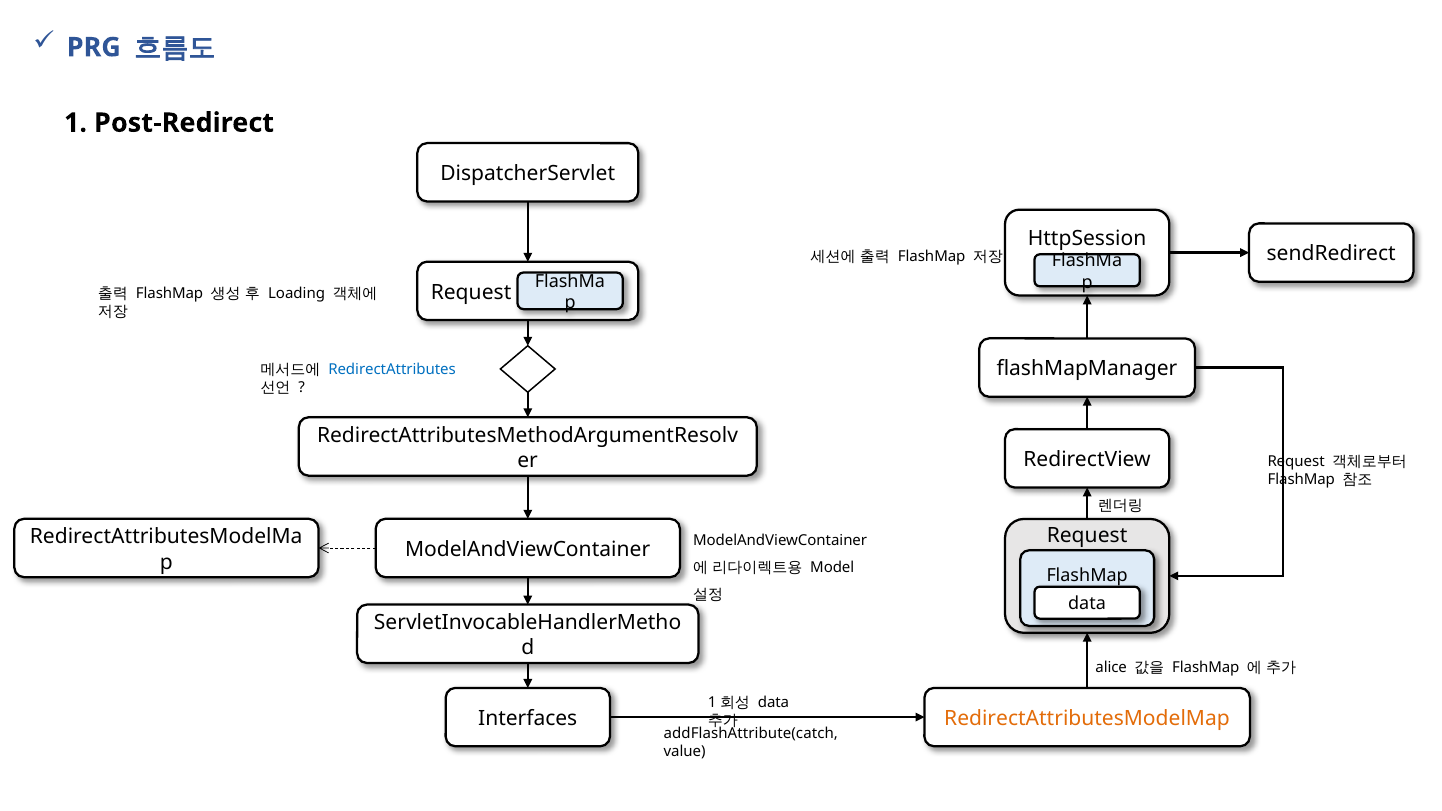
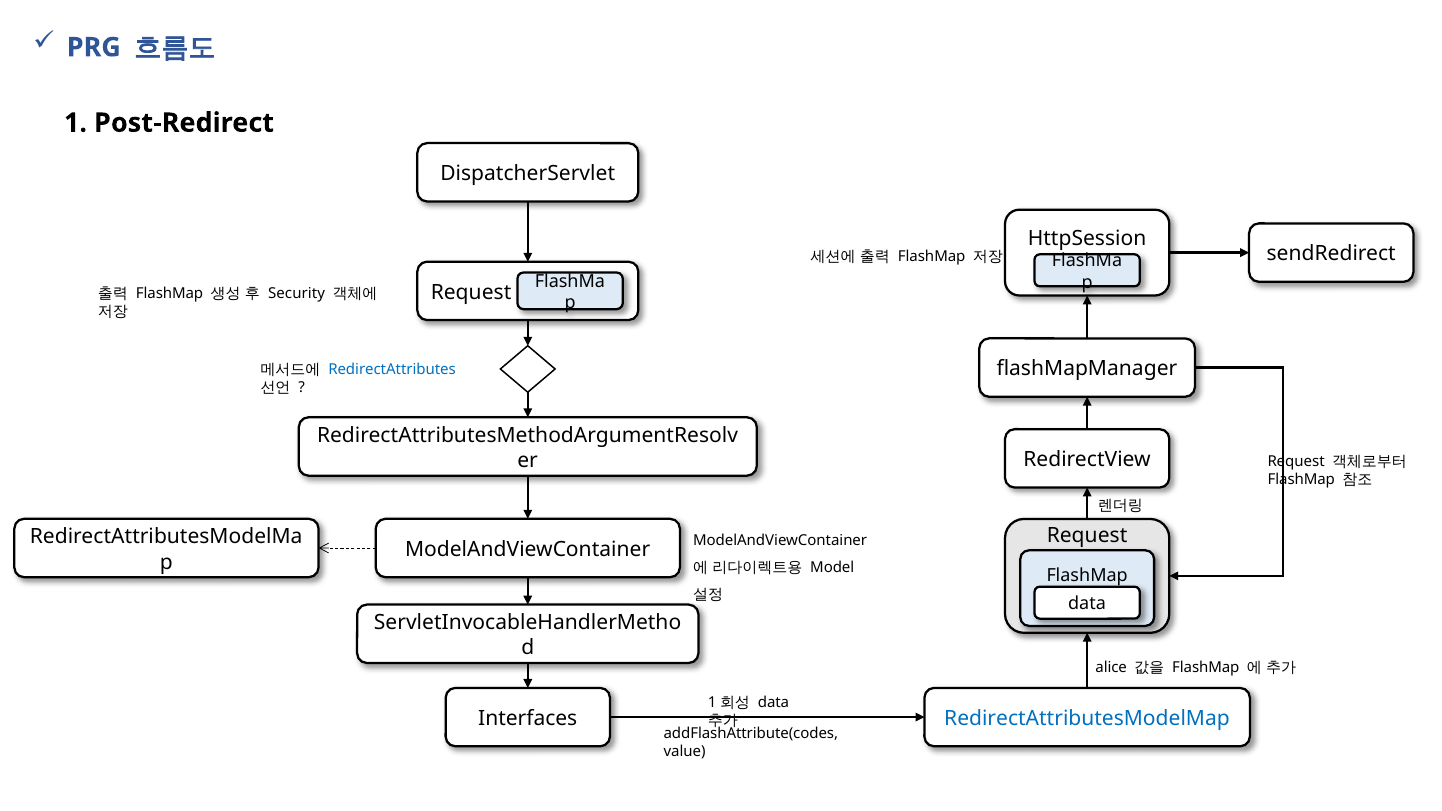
Loading: Loading -> Security
RedirectAttributesModelMap colour: orange -> blue
addFlashAttribute(catch: addFlashAttribute(catch -> addFlashAttribute(codes
